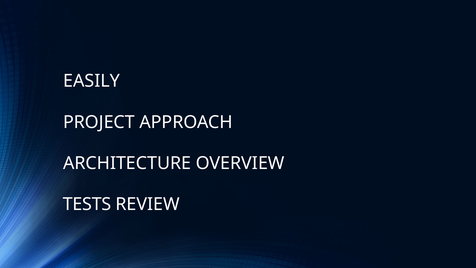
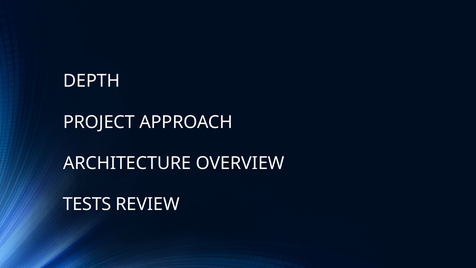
EASILY: EASILY -> DEPTH
